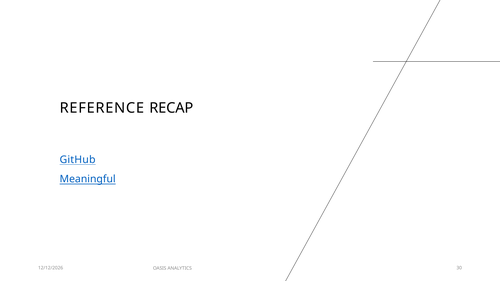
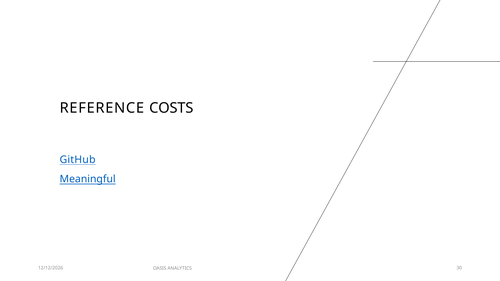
RECAP: RECAP -> COSTS
